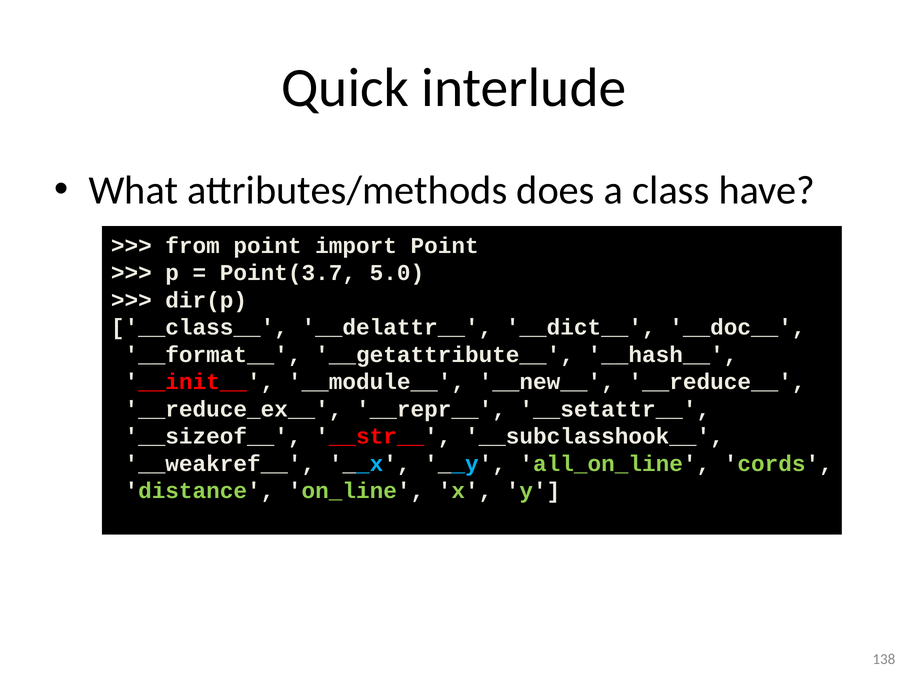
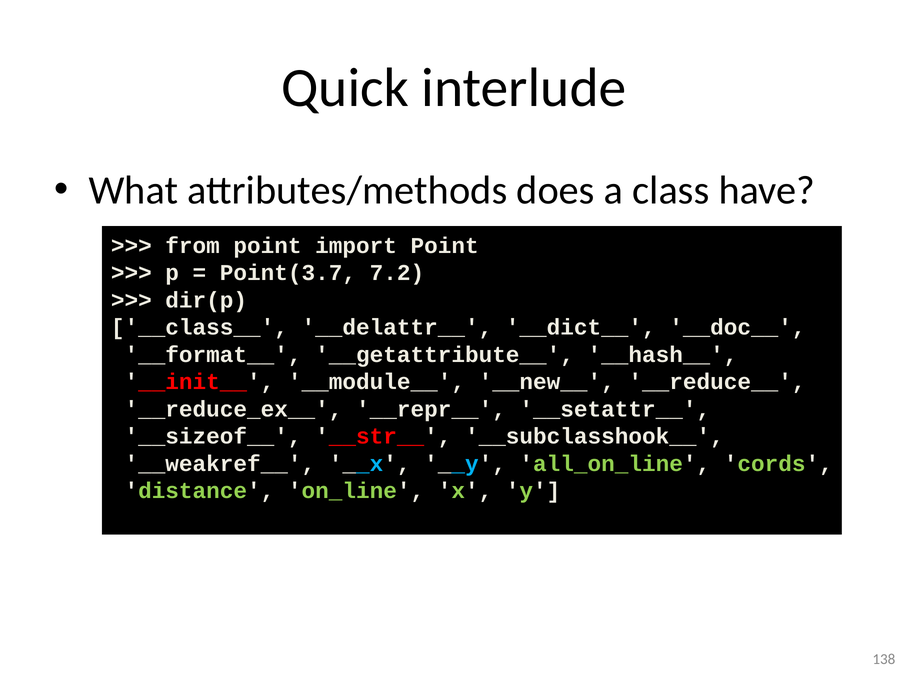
5.0: 5.0 -> 7.2
